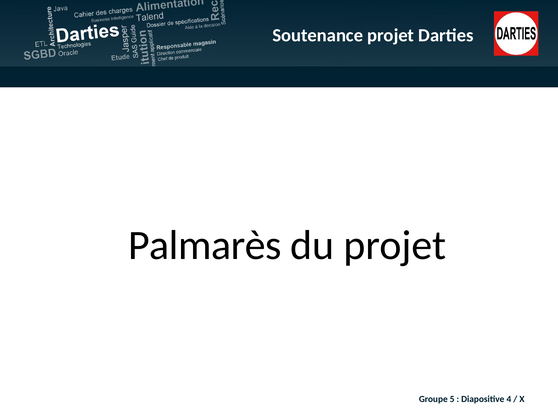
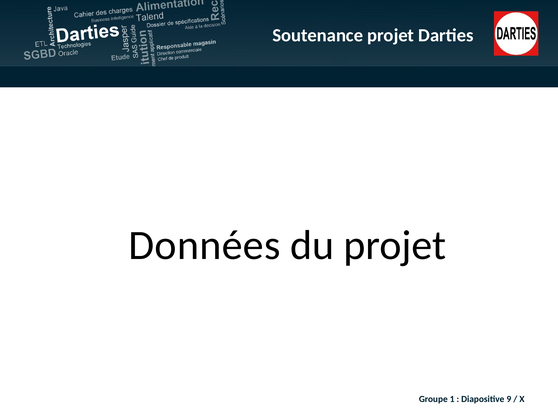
Palmarès: Palmarès -> Données
5: 5 -> 1
4: 4 -> 9
